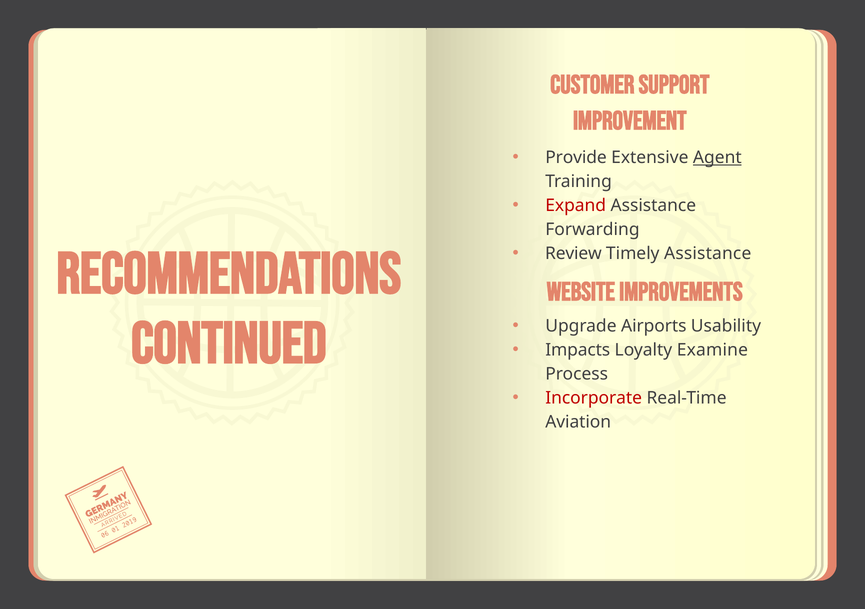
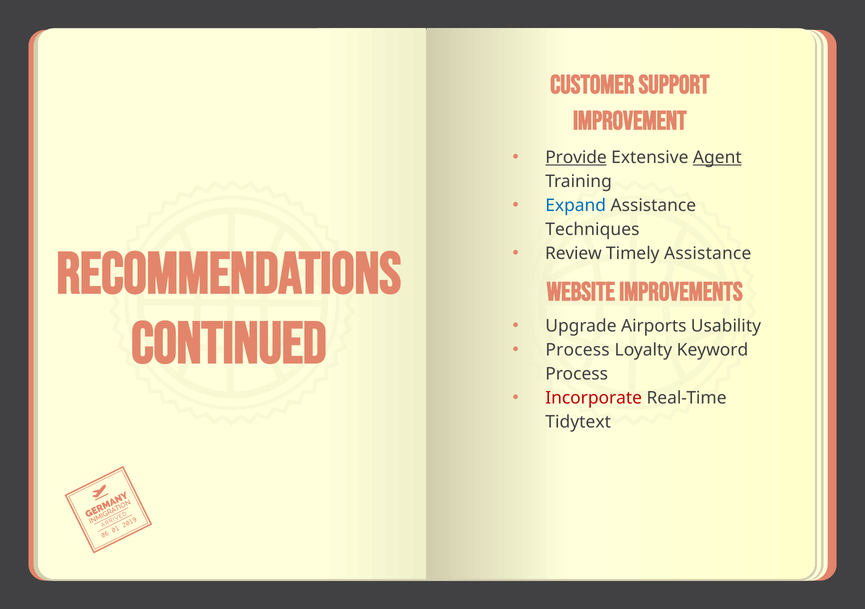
Provide underline: none -> present
Expand colour: red -> blue
Forwarding: Forwarding -> Techniques
Impacts at (578, 350): Impacts -> Process
Examine: Examine -> Keyword
Aviation: Aviation -> Tidytext
